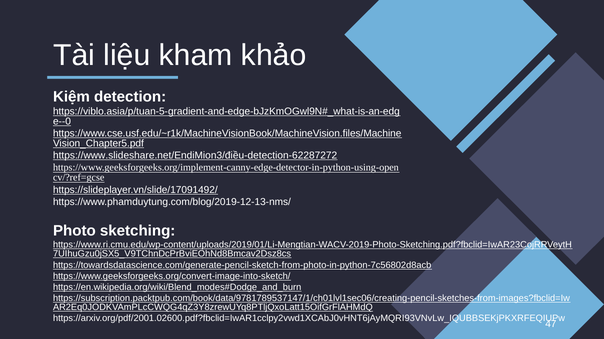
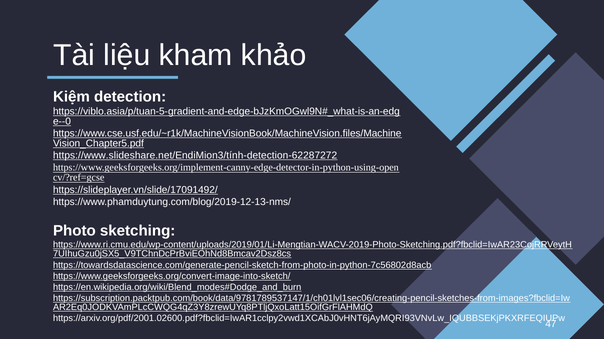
https://www.slideshare.net/EndiMion3/điều-detection-62287272: https://www.slideshare.net/EndiMion3/điều-detection-62287272 -> https://www.slideshare.net/EndiMion3/tính-detection-62287272
